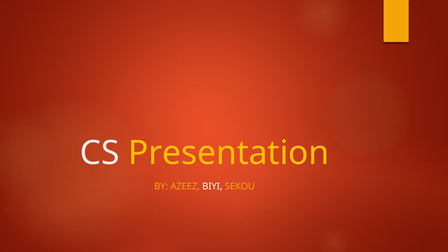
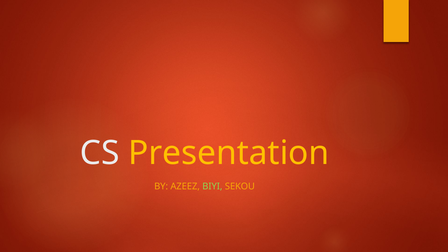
BIYI colour: white -> light green
